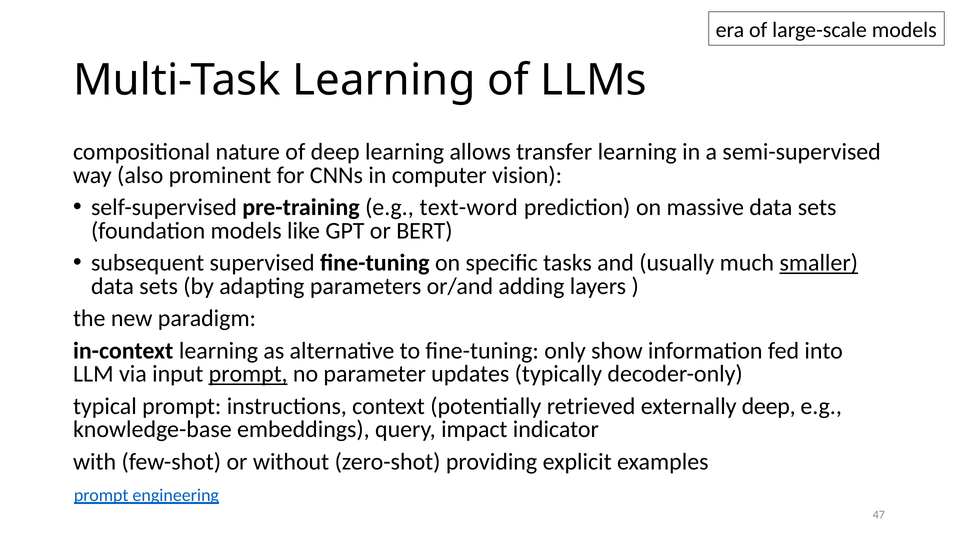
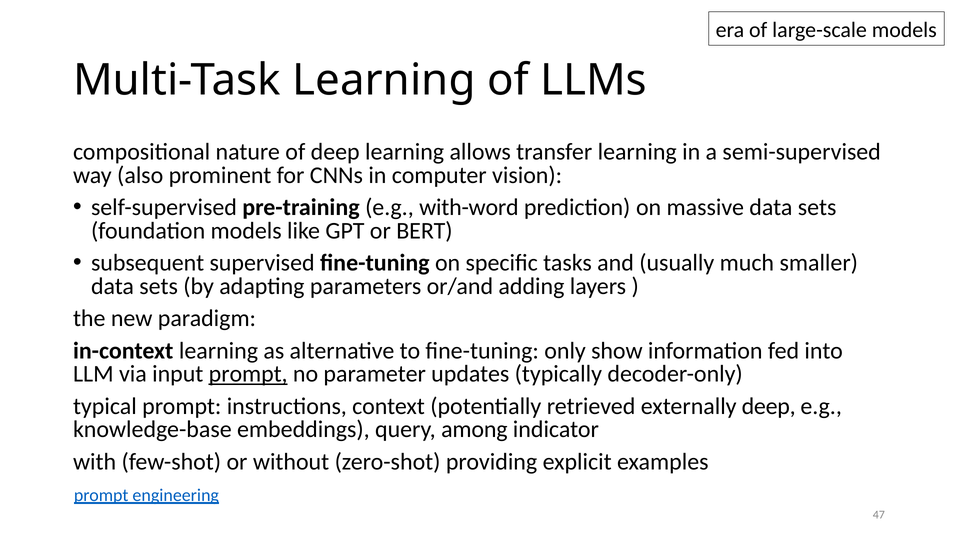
text-word: text-word -> with-word
smaller underline: present -> none
impact: impact -> among
